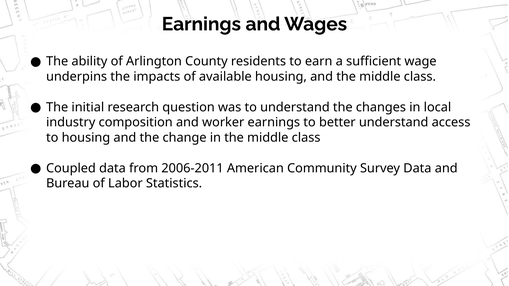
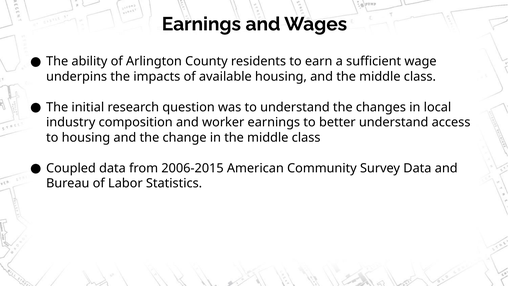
2006-2011: 2006-2011 -> 2006-2015
